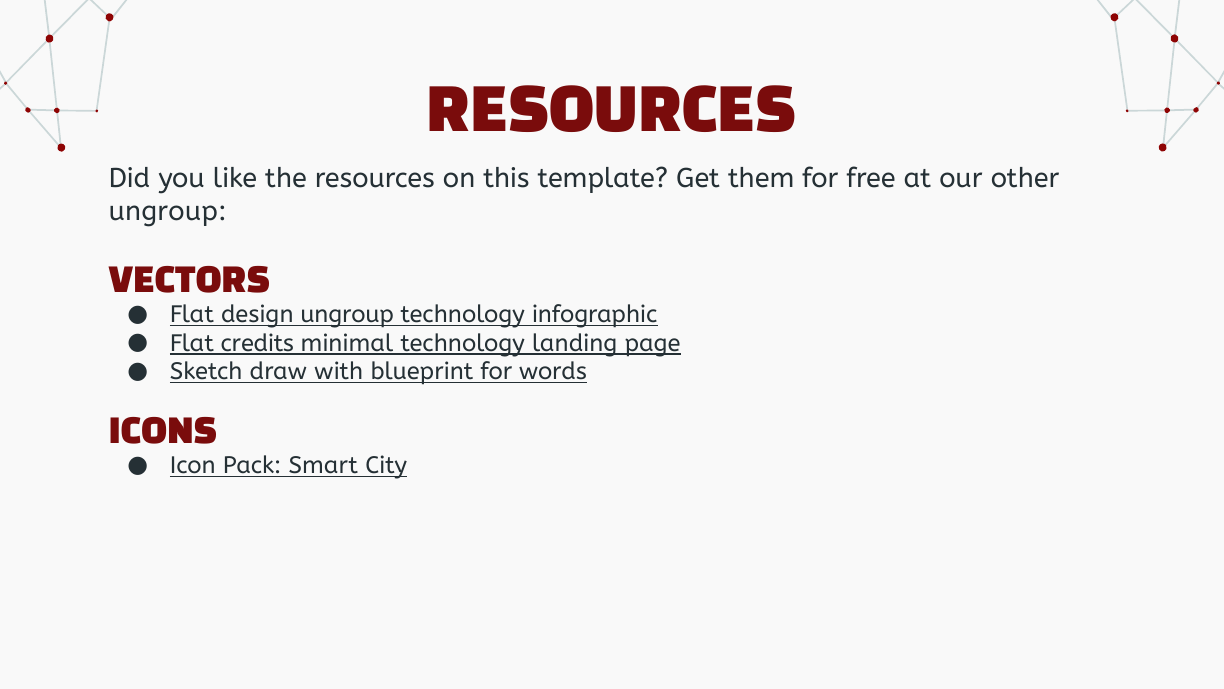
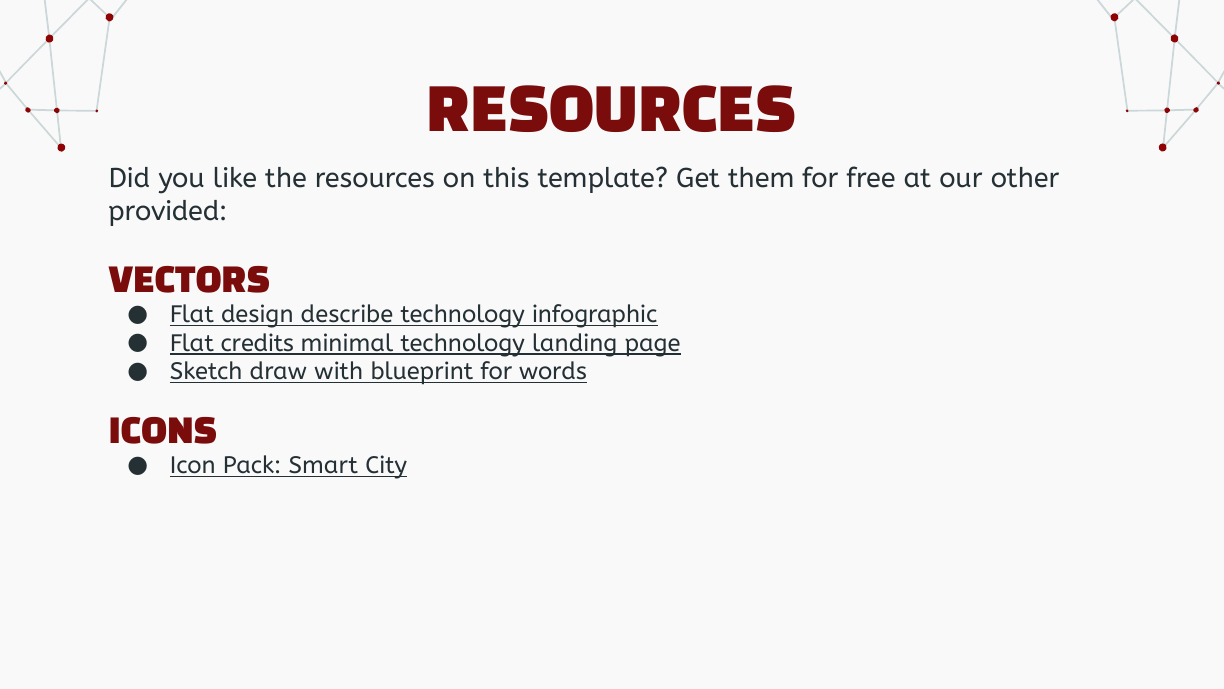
ungroup at (168, 211): ungroup -> provided
design ungroup: ungroup -> describe
